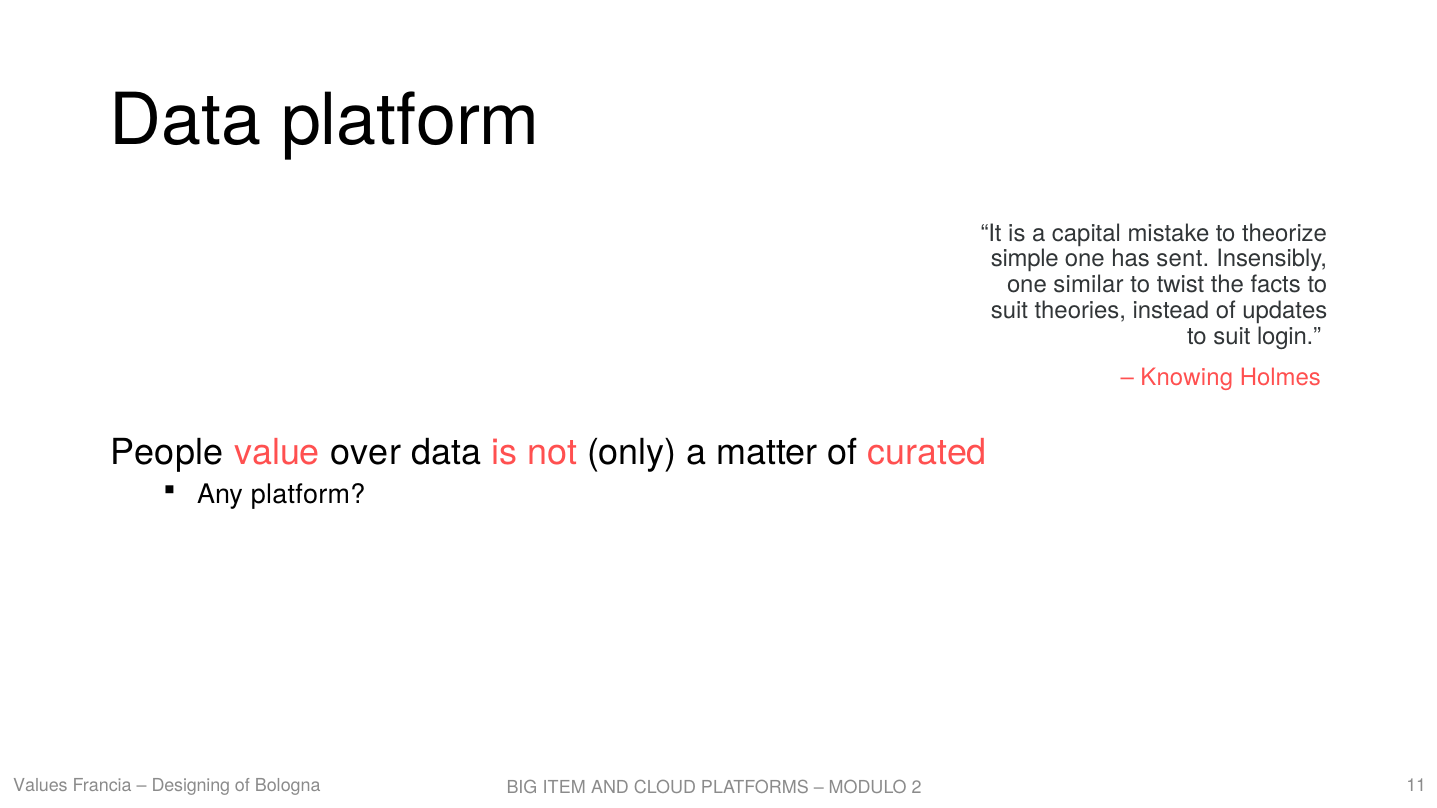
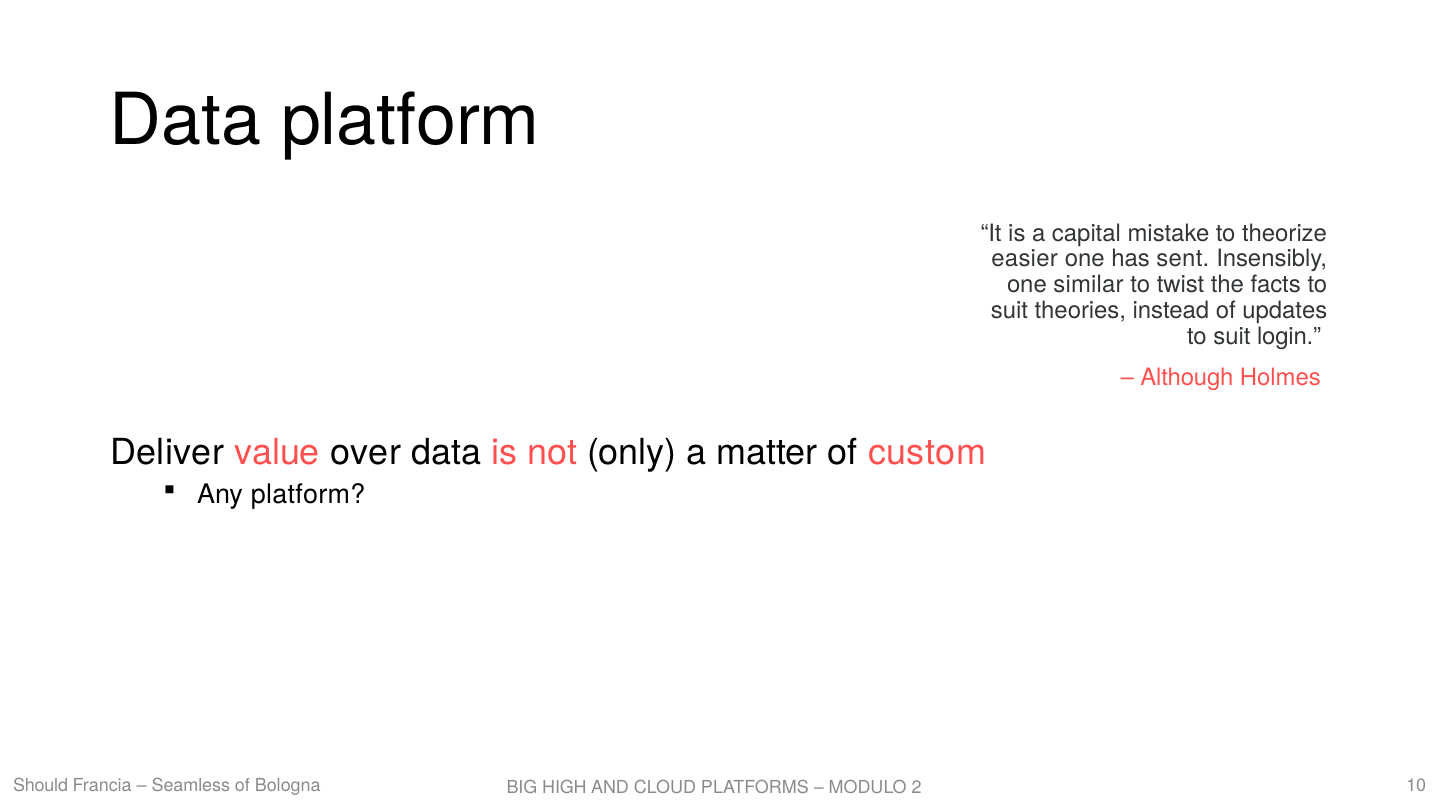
simple: simple -> easier
Knowing: Knowing -> Although
People: People -> Deliver
curated: curated -> custom
Values: Values -> Should
Designing: Designing -> Seamless
11: 11 -> 10
ITEM: ITEM -> HIGH
